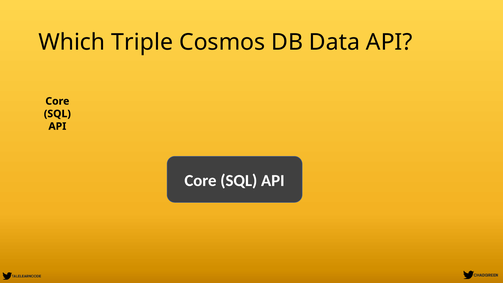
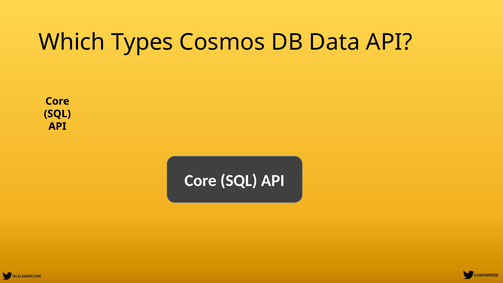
Triple: Triple -> Types
